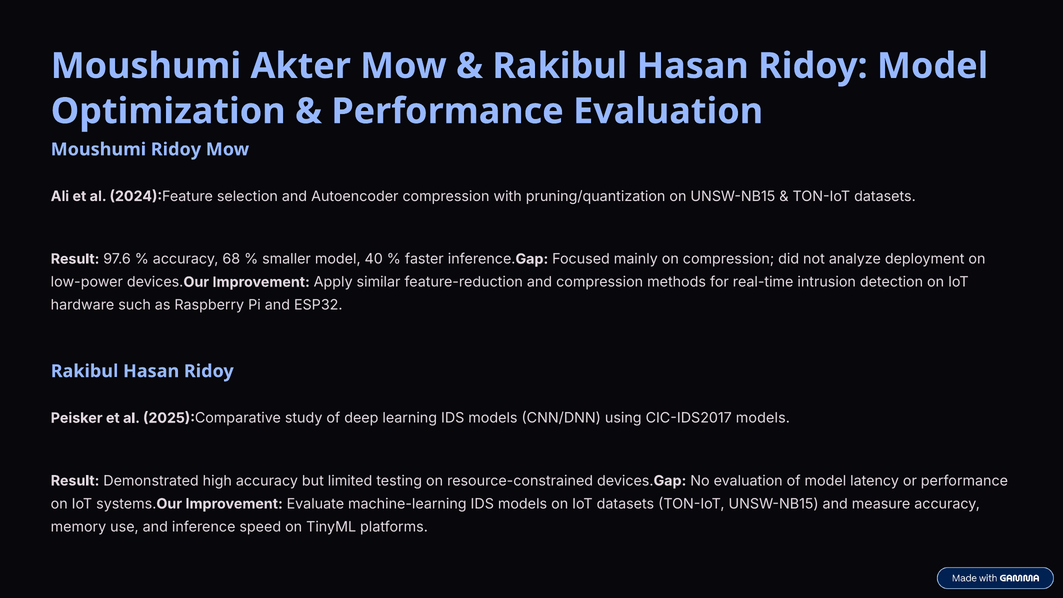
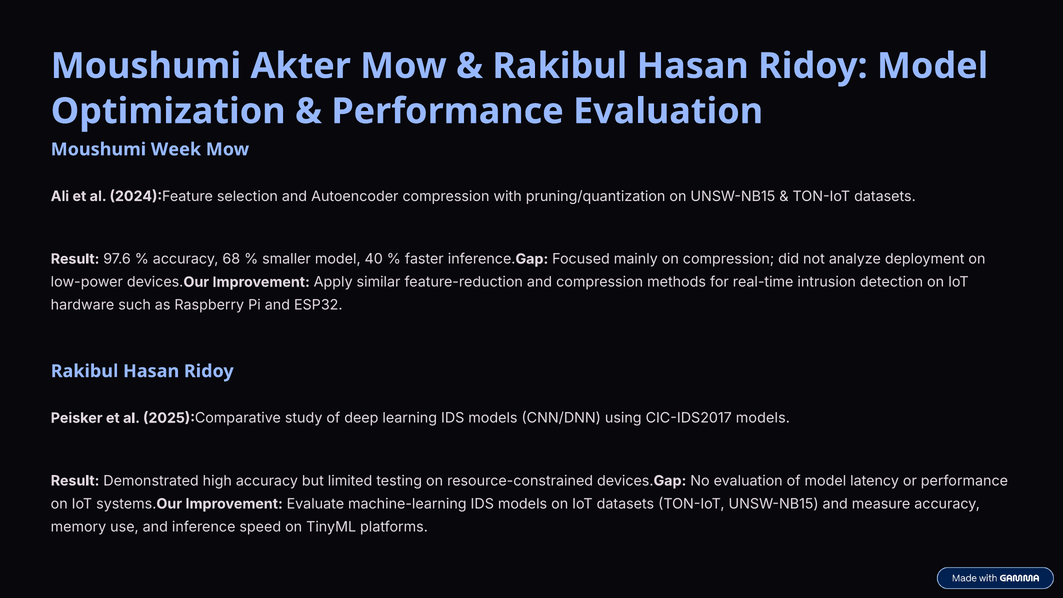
Moushumi Ridoy: Ridoy -> Week
